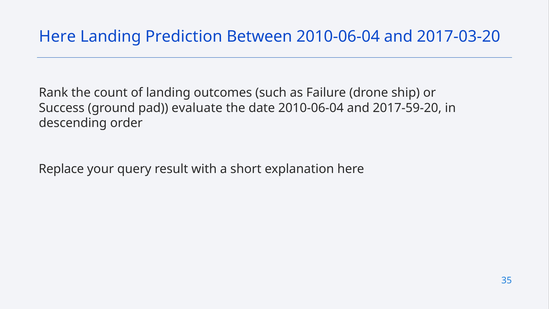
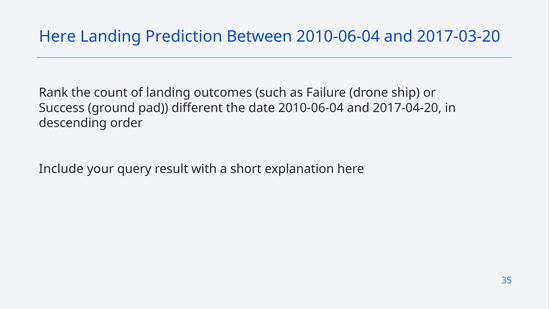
evaluate: evaluate -> different
2017-59-20: 2017-59-20 -> 2017-04-20
Replace: Replace -> Include
